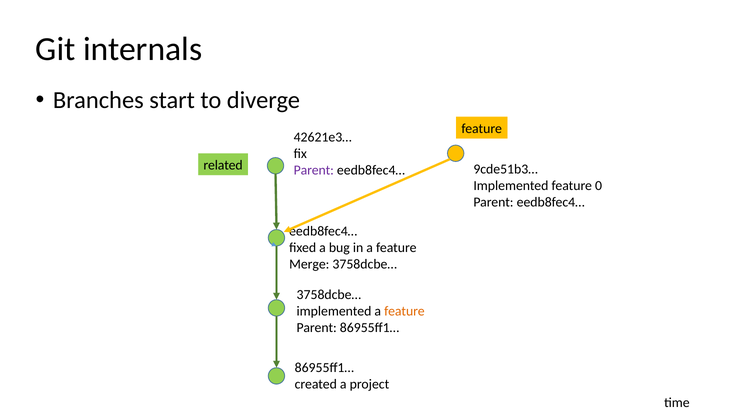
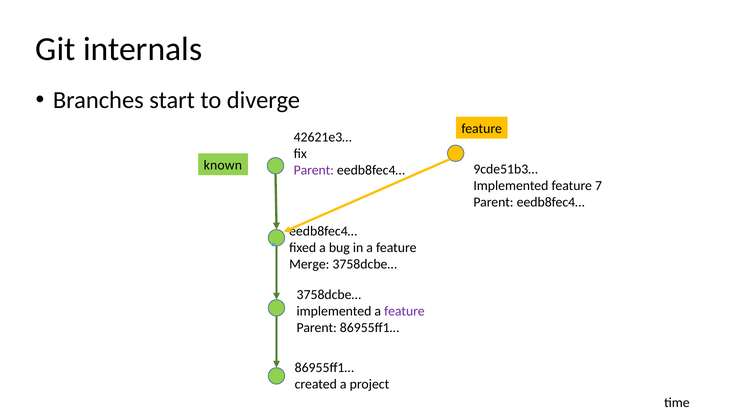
related: related -> known
0: 0 -> 7
feature at (404, 311) colour: orange -> purple
